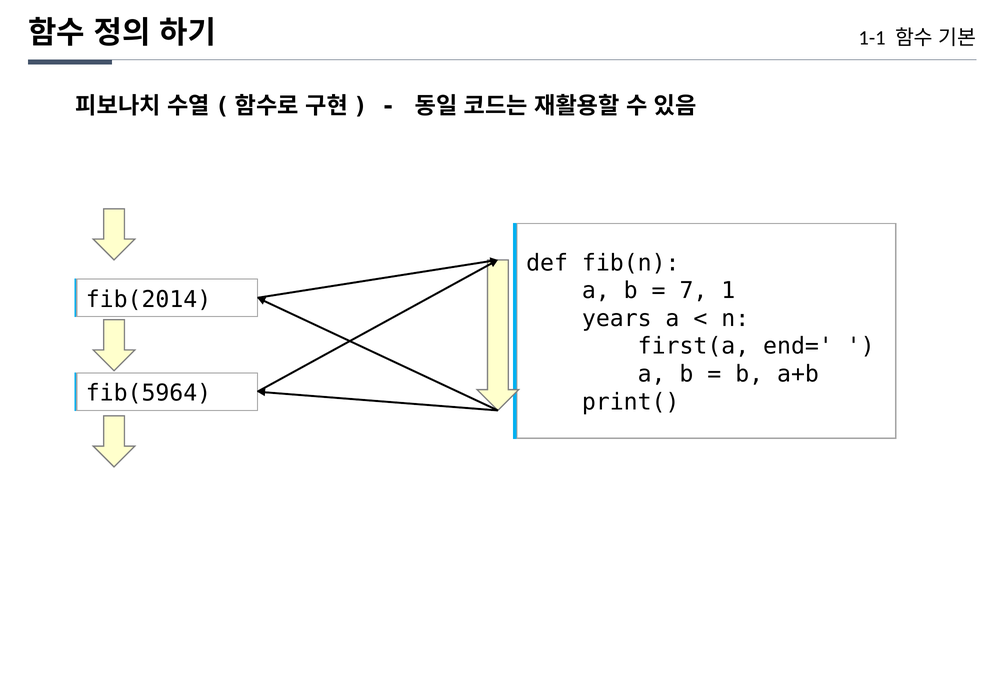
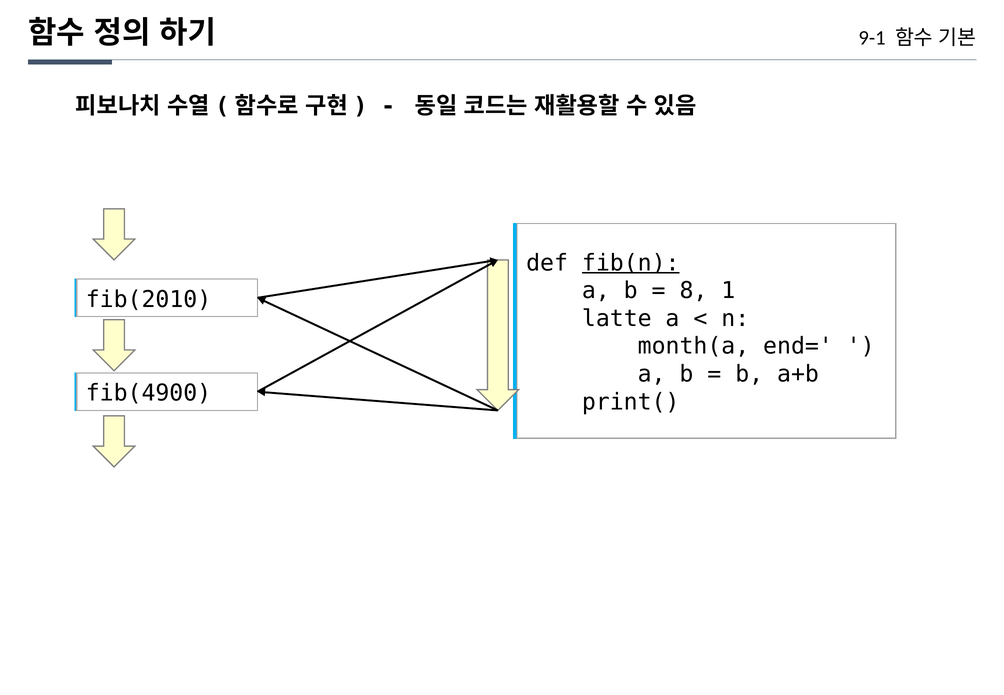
1-1: 1-1 -> 9-1
fib(n underline: none -> present
7: 7 -> 8
fib(2014: fib(2014 -> fib(2010
years: years -> latte
first(a: first(a -> month(a
fib(5964: fib(5964 -> fib(4900
